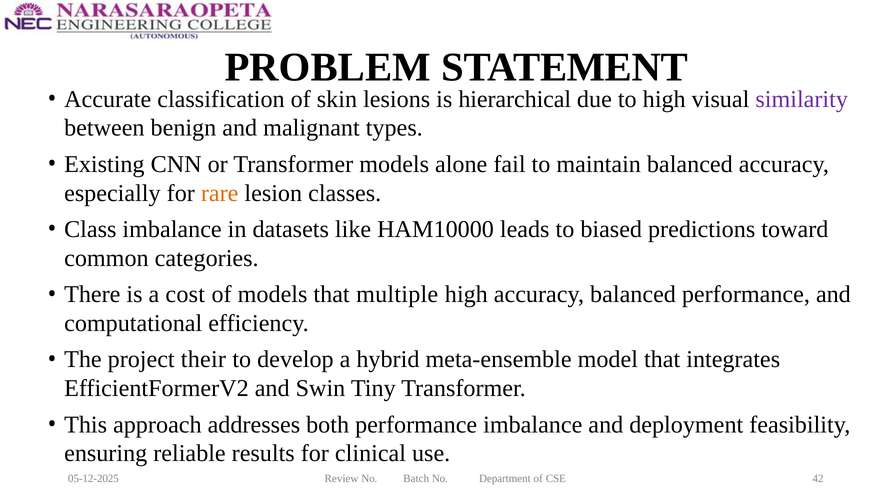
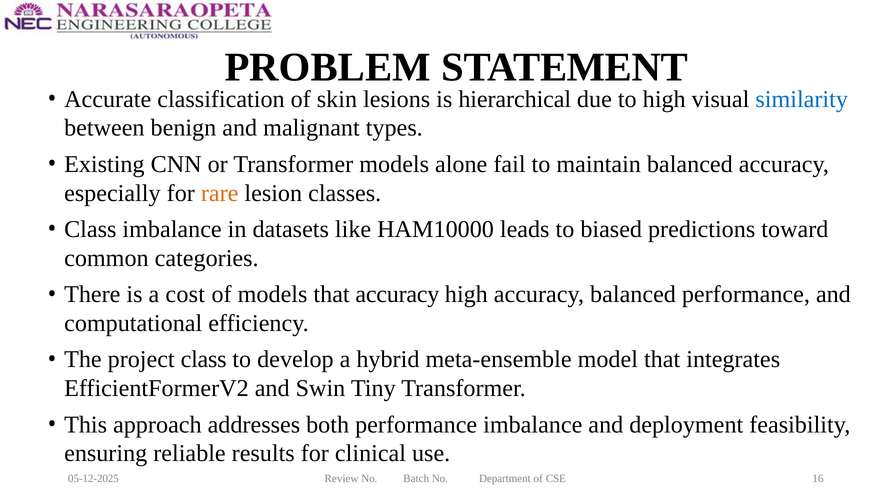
similarity colour: purple -> blue
that multiple: multiple -> accuracy
project their: their -> class
42: 42 -> 16
